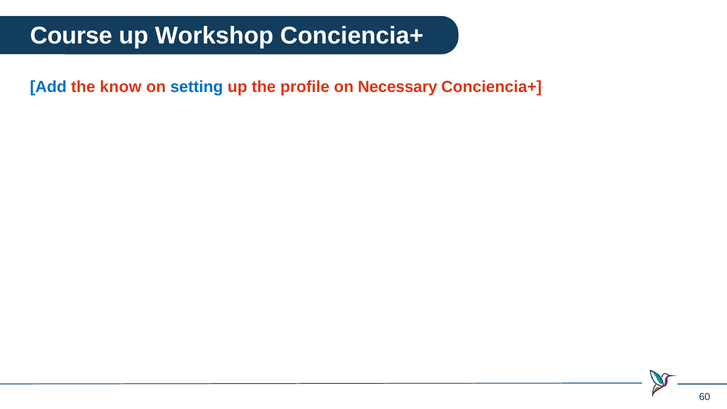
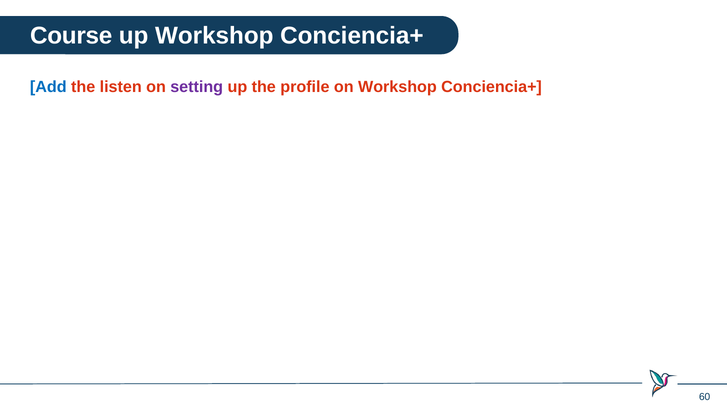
know: know -> listen
setting colour: blue -> purple
on Necessary: Necessary -> Workshop
